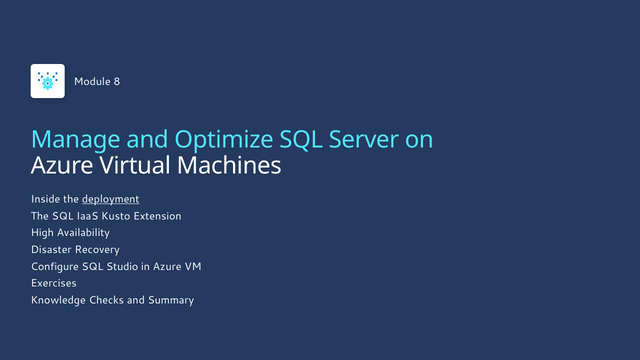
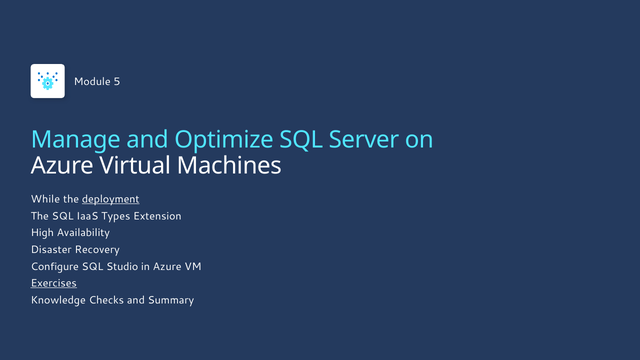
8: 8 -> 5
Inside: Inside -> While
Kusto: Kusto -> Types
Exercises underline: none -> present
